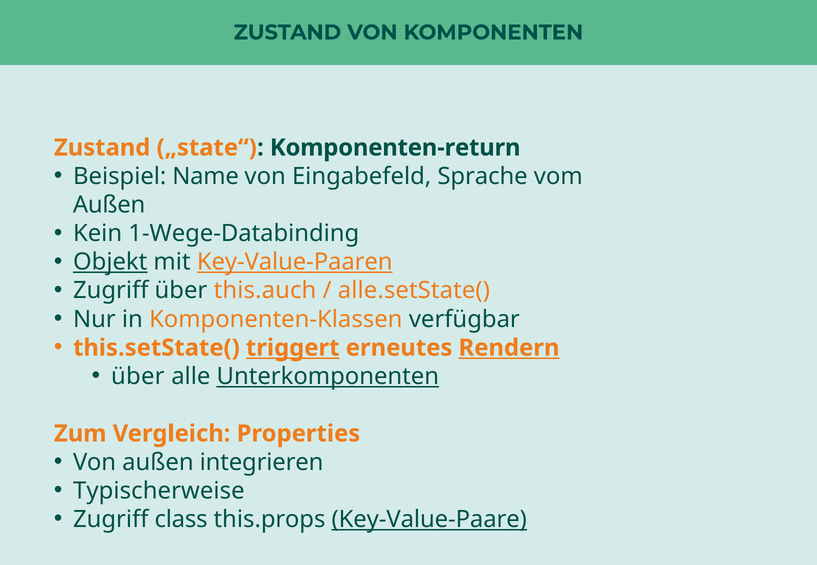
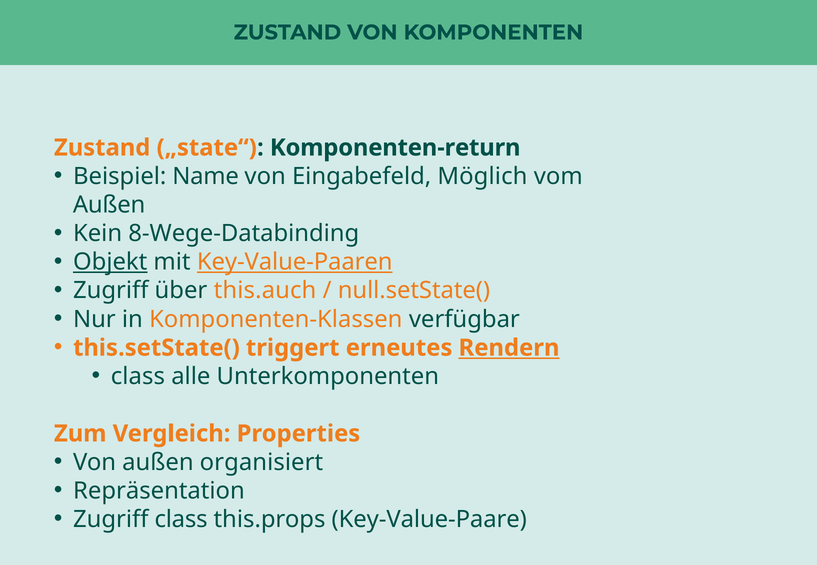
Sprache: Sprache -> Möglich
1-Wege-Databinding: 1-Wege-Databinding -> 8-Wege-Databinding
alle.setState(: alle.setState( -> null.setState(
triggert underline: present -> none
über at (138, 377): über -> class
Unterkomponenten underline: present -> none
integrieren: integrieren -> organisiert
Typischerweise: Typischerweise -> Repräsentation
Key-Value-Paare underline: present -> none
